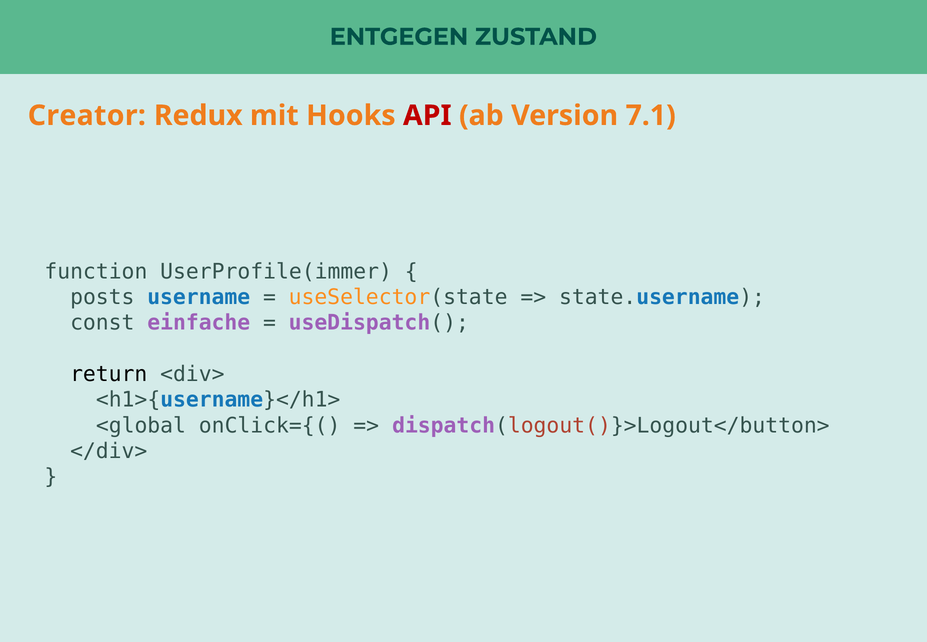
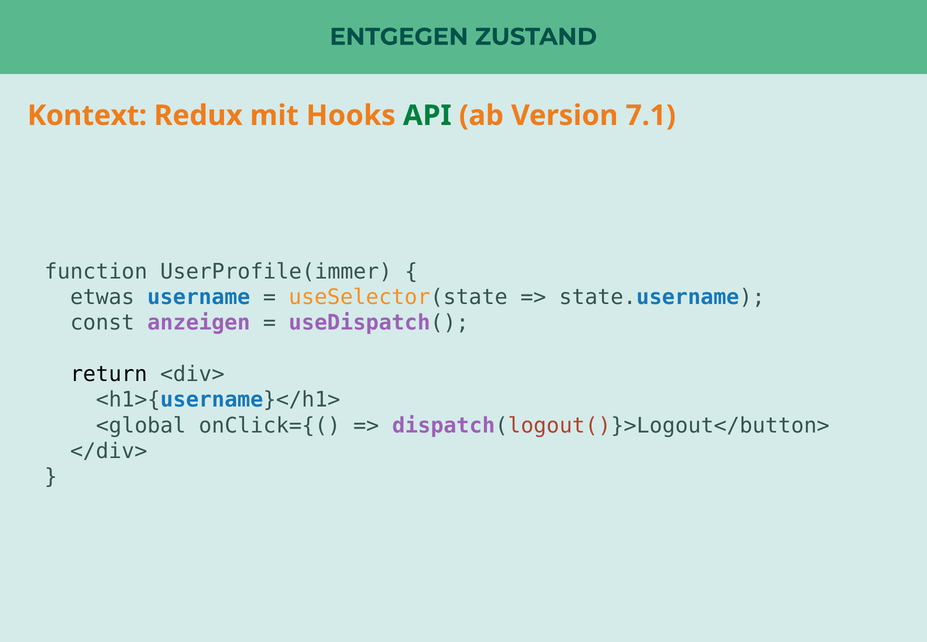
Creator: Creator -> Kontext
API colour: red -> green
posts: posts -> etwas
einfache: einfache -> anzeigen
